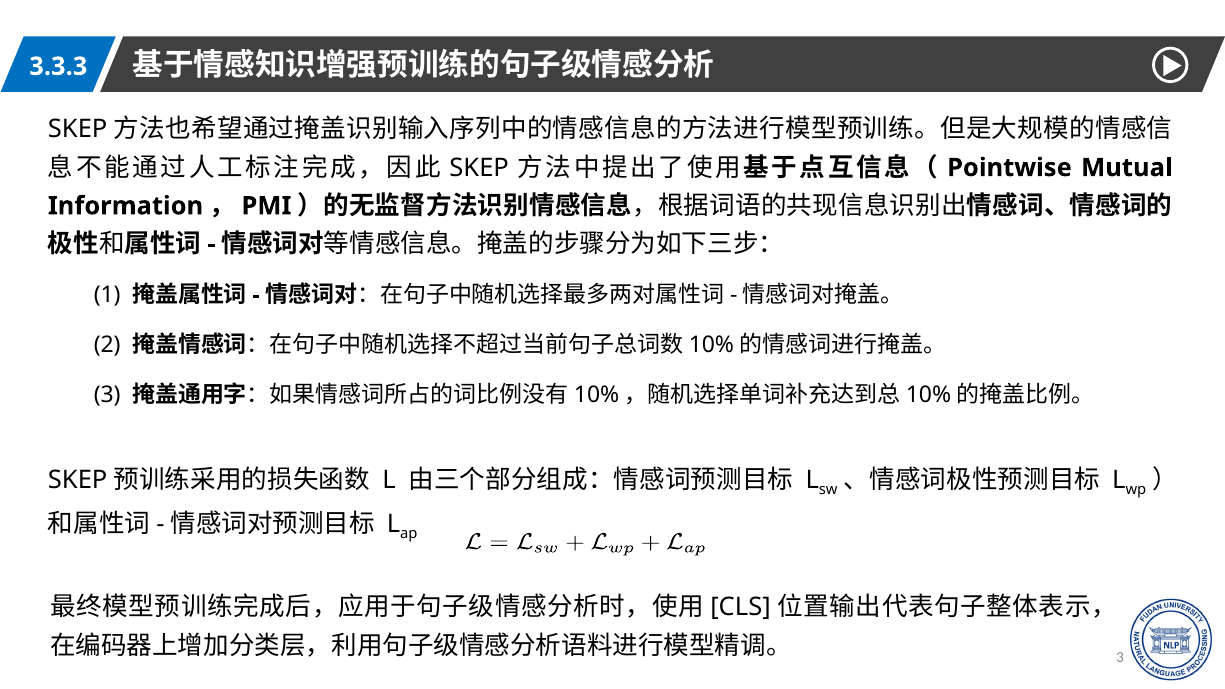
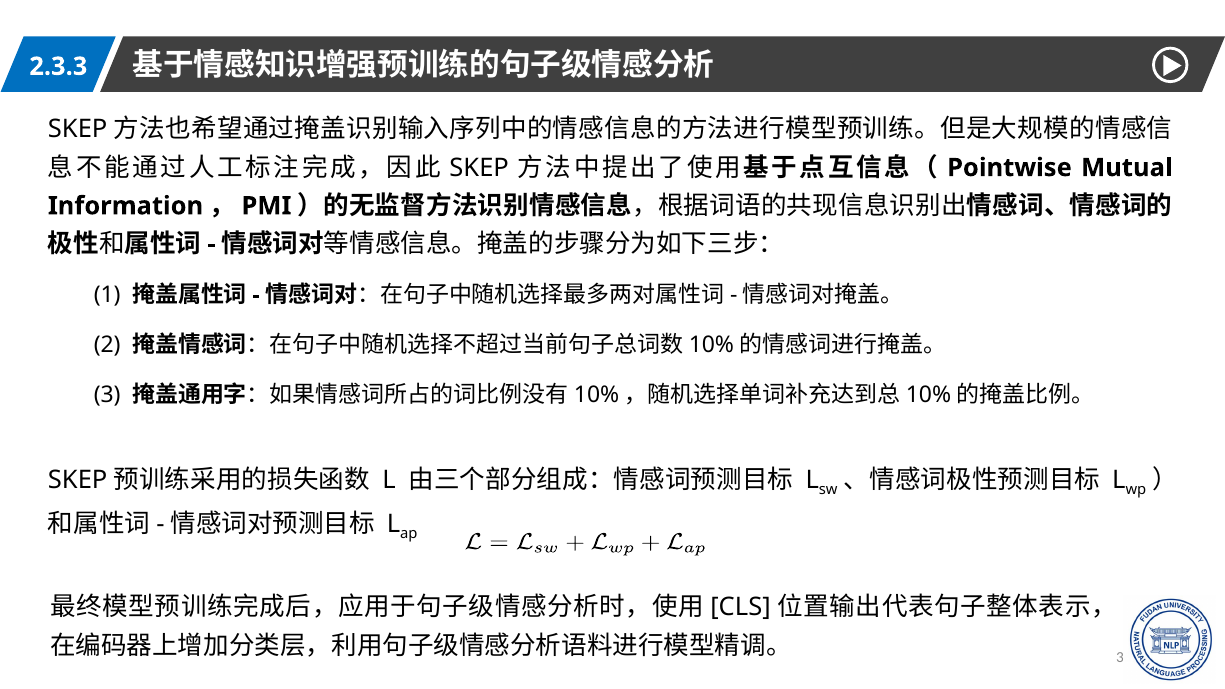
3.3.3: 3.3.3 -> 2.3.3
